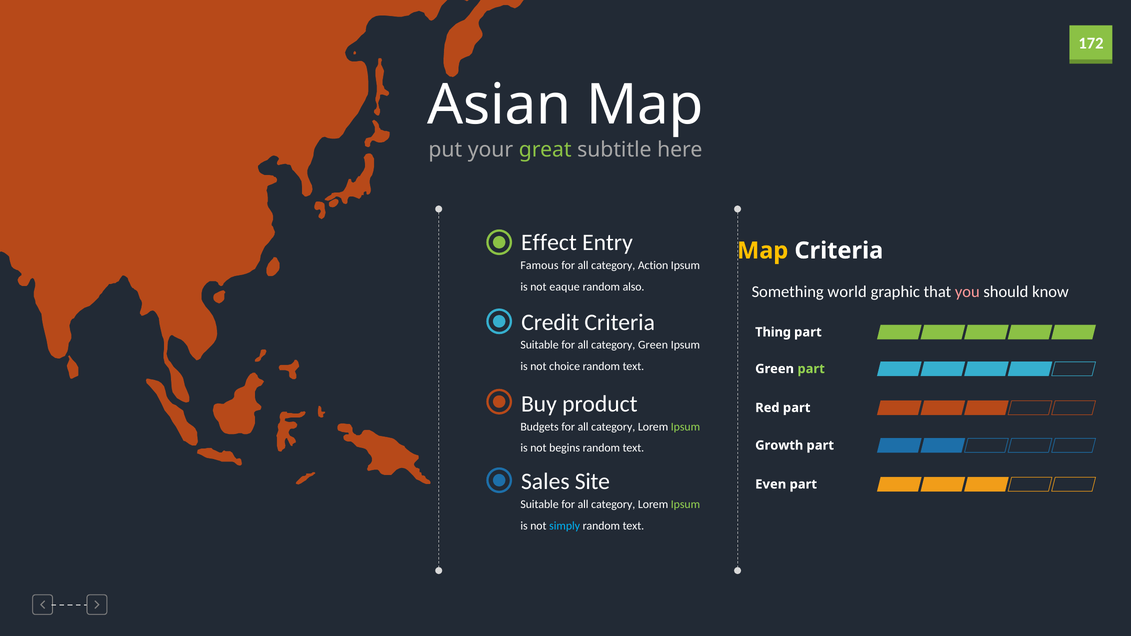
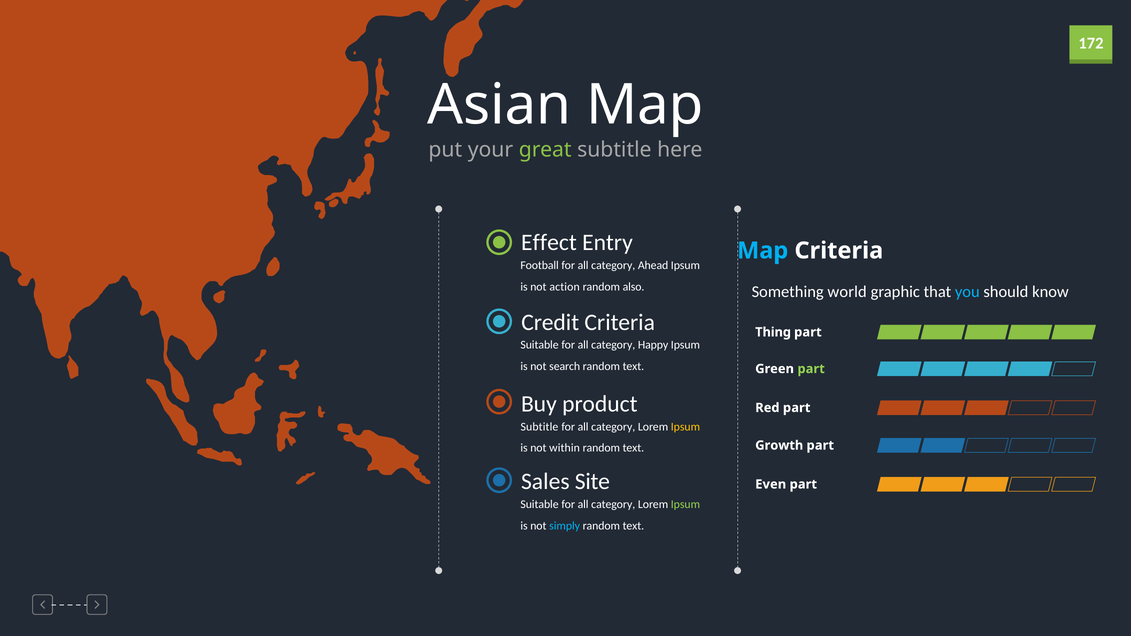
Map at (763, 251) colour: yellow -> light blue
Famous: Famous -> Football
Action: Action -> Ahead
eaque: eaque -> action
you colour: pink -> light blue
category Green: Green -> Happy
choice: choice -> search
Budgets at (540, 427): Budgets -> Subtitle
Ipsum at (685, 427) colour: light green -> yellow
begins: begins -> within
